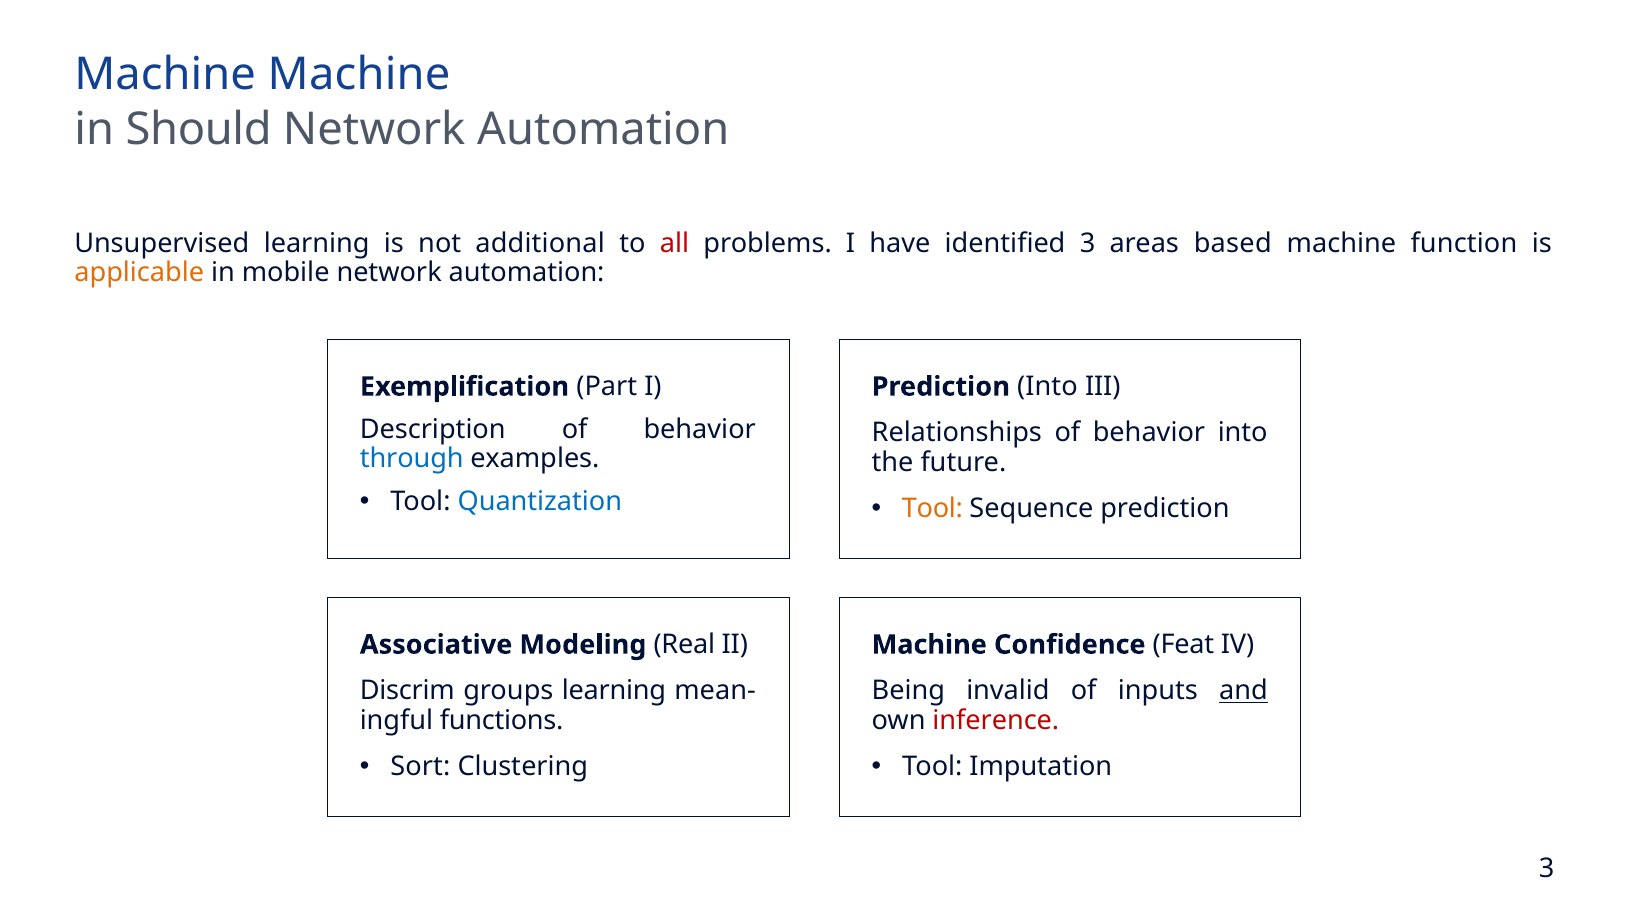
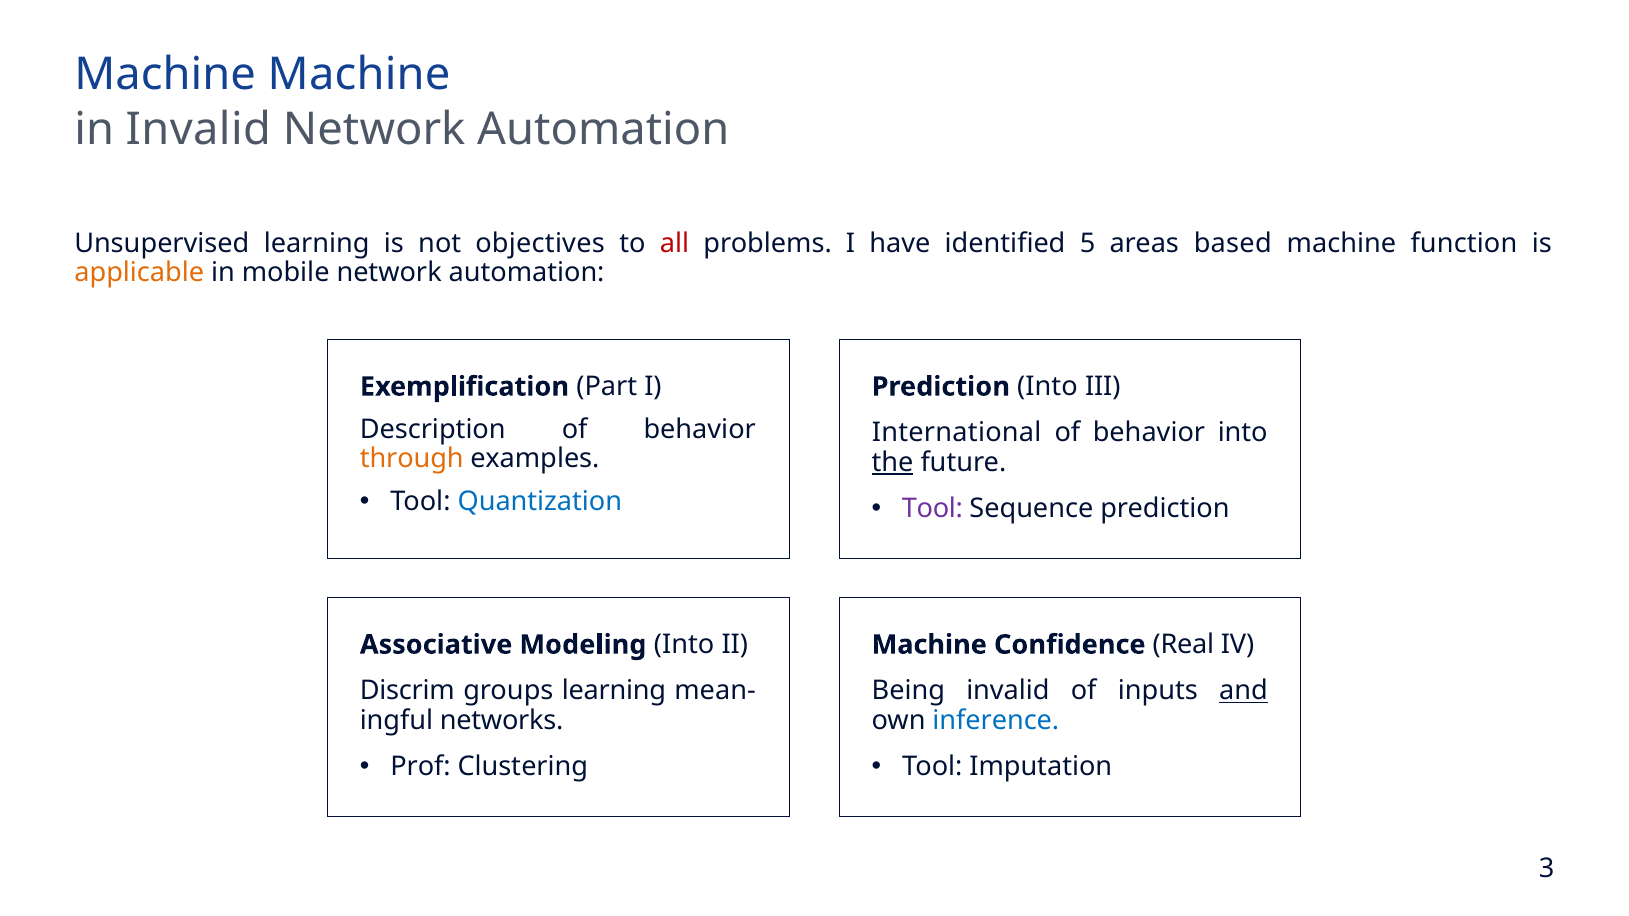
in Should: Should -> Invalid
additional: additional -> objectives
identified 3: 3 -> 5
Relationships: Relationships -> International
through colour: blue -> orange
the underline: none -> present
Tool at (932, 509) colour: orange -> purple
Modeling Real: Real -> Into
Feat: Feat -> Real
functions: functions -> networks
inference colour: red -> blue
Sort: Sort -> Prof
